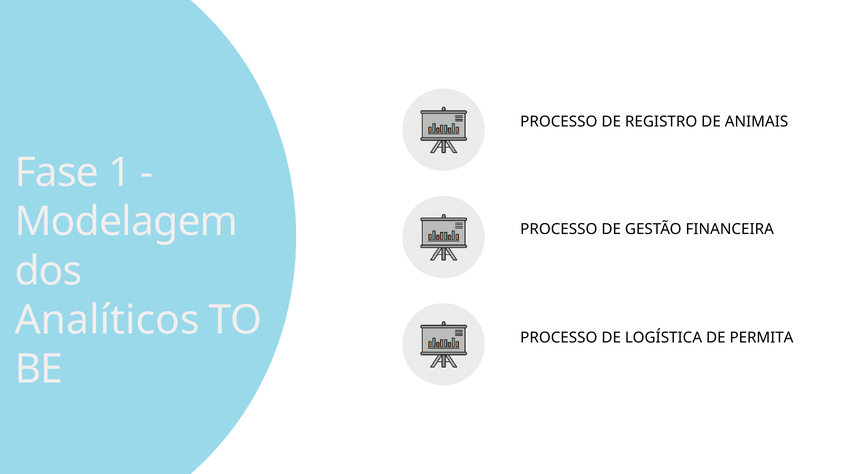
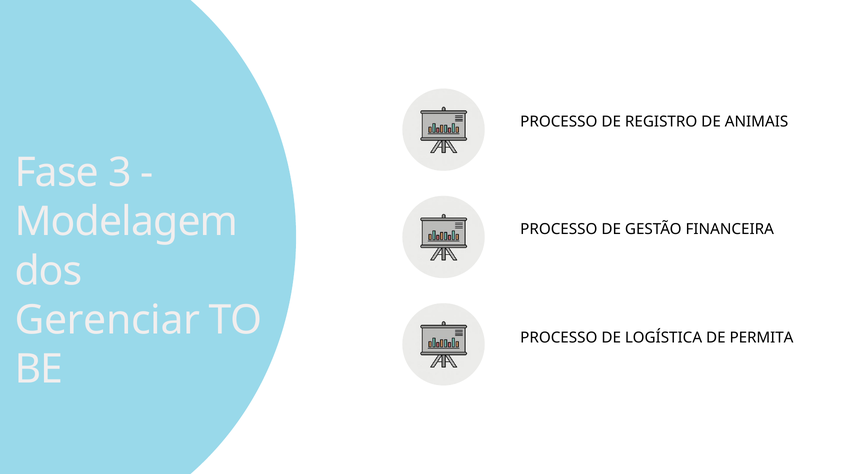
1: 1 -> 3
Analíticos: Analíticos -> Gerenciar
